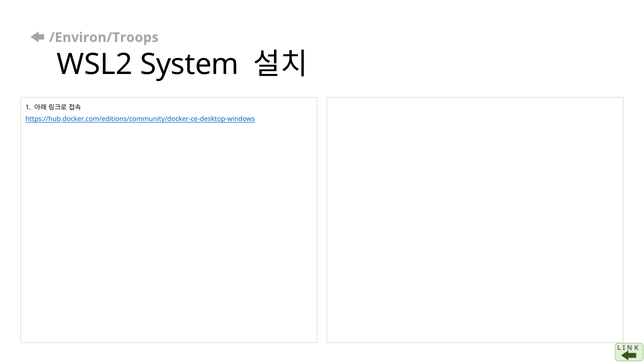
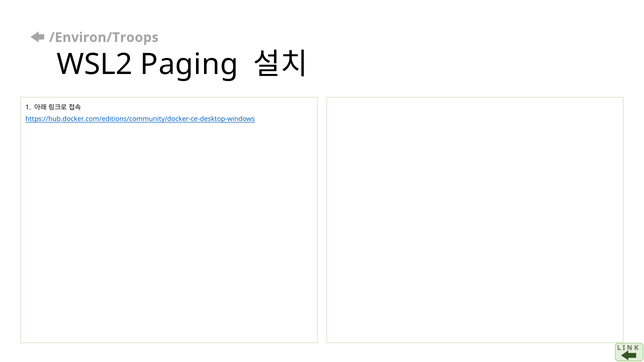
System: System -> Paging
